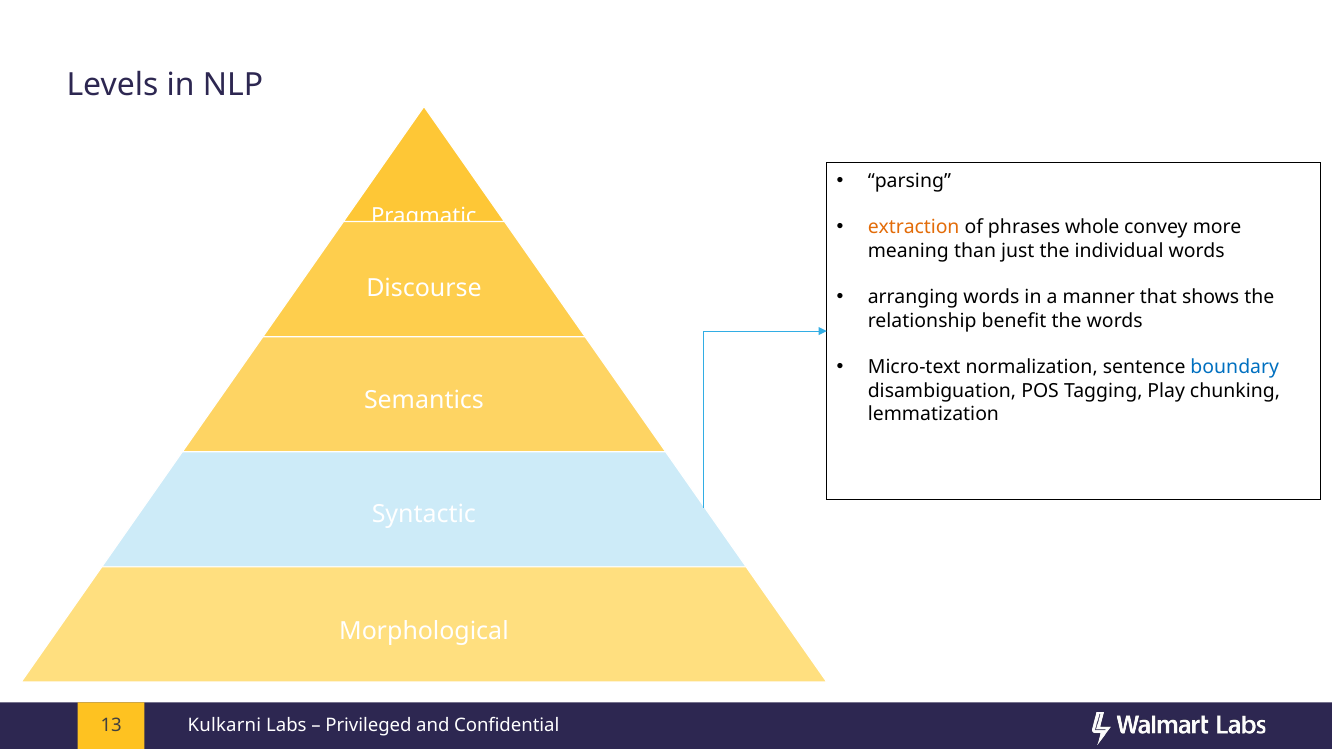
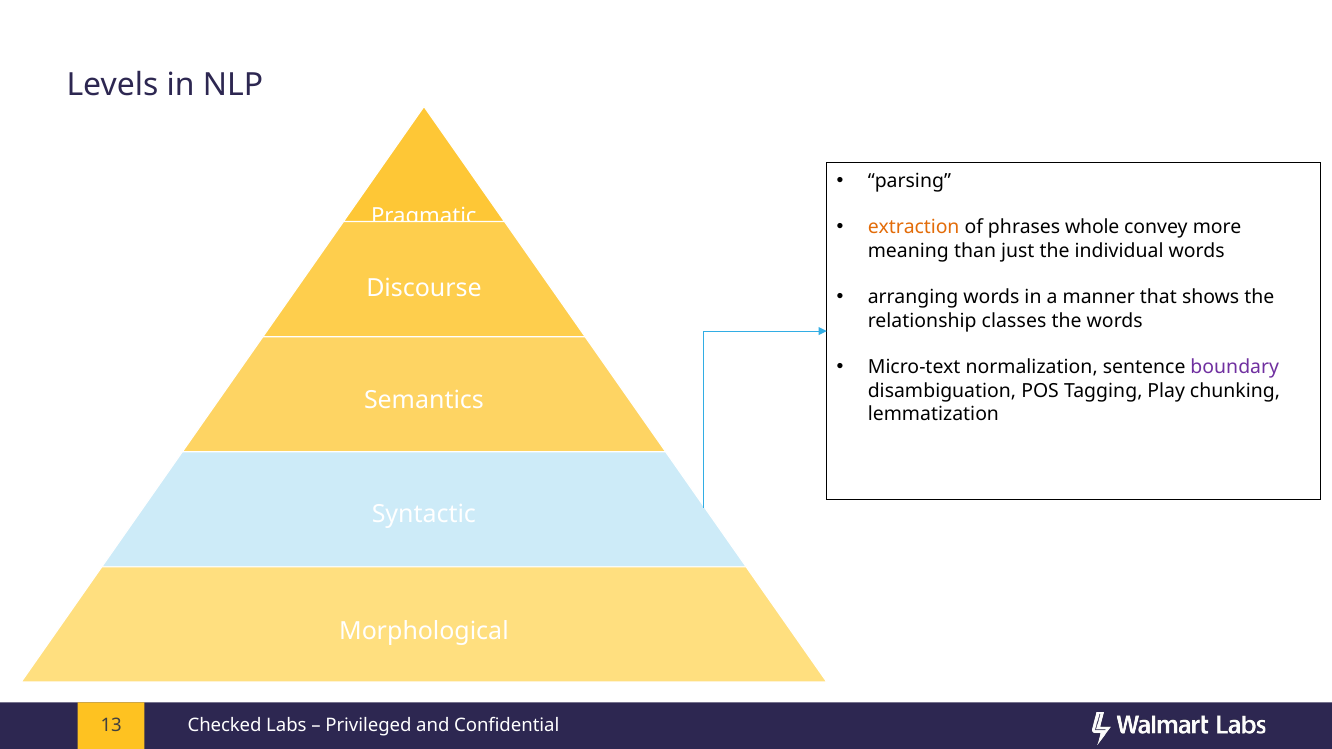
benefit: benefit -> classes
boundary colour: blue -> purple
Kulkarni: Kulkarni -> Checked
